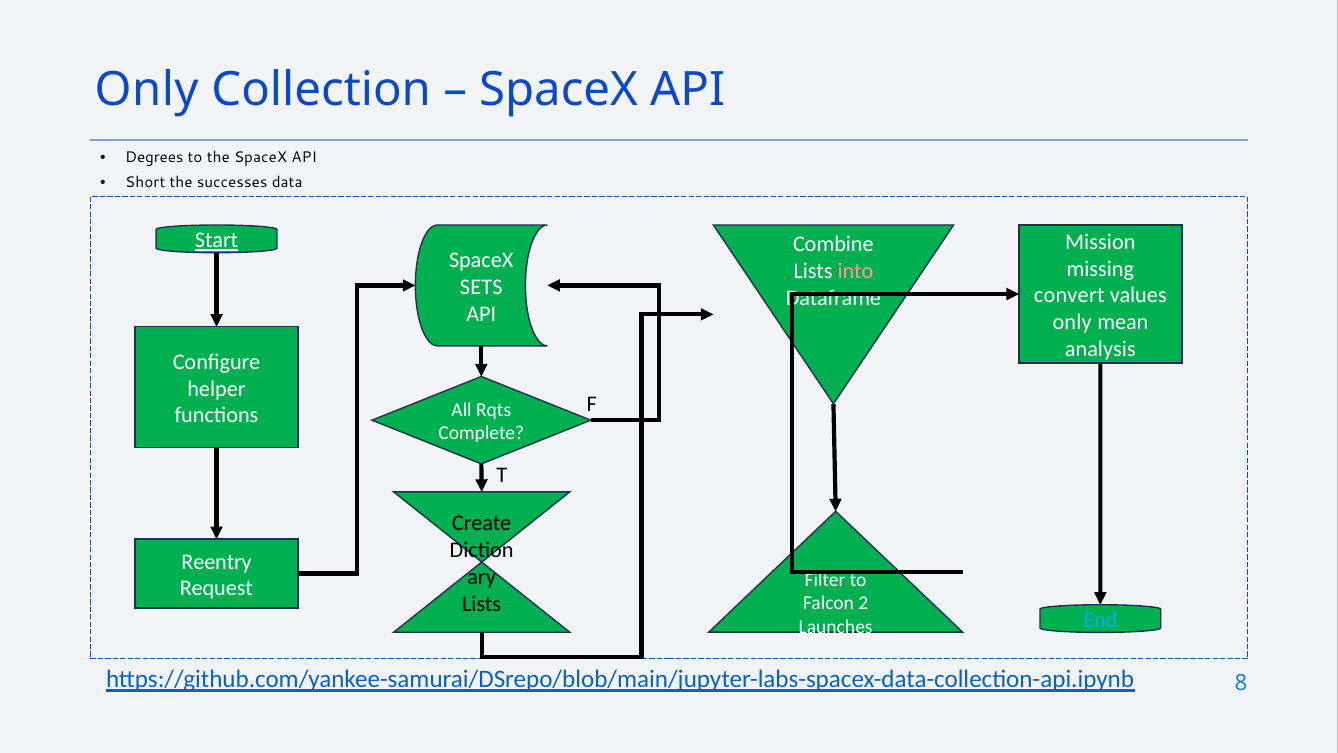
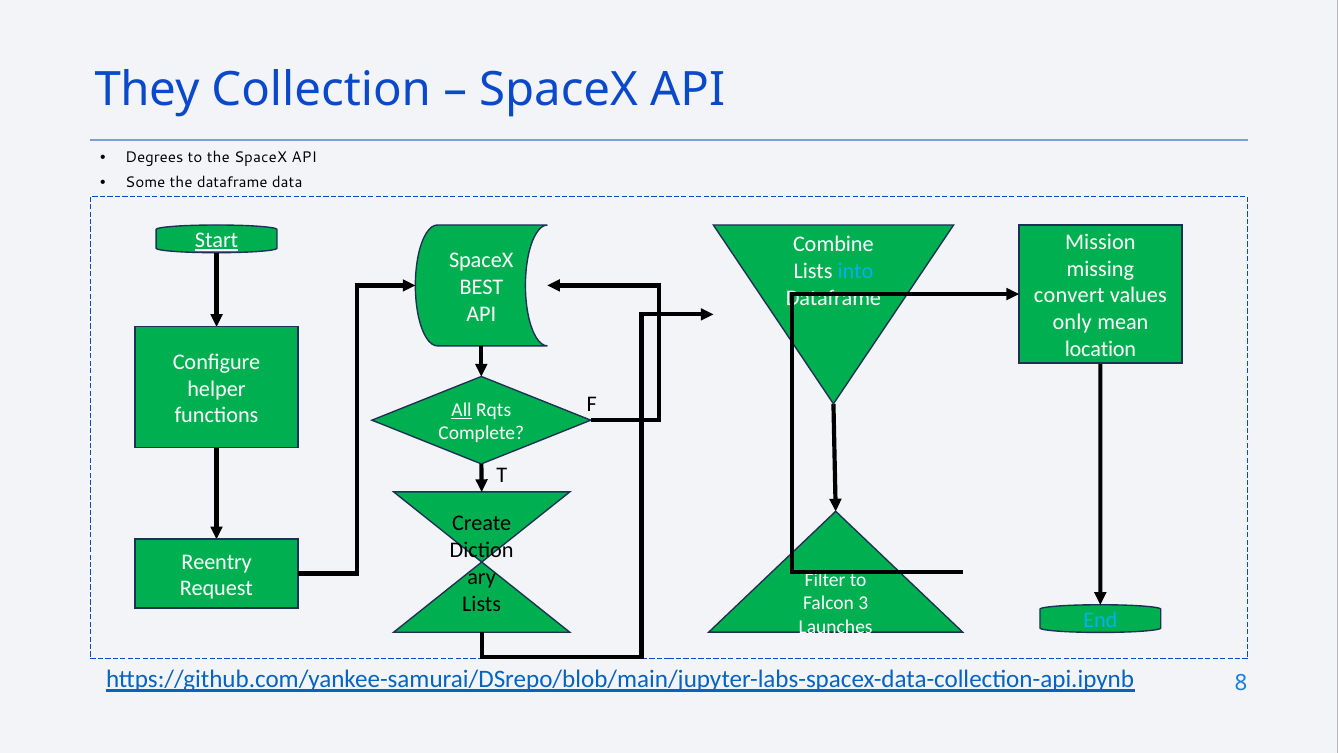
Only at (147, 89): Only -> They
Short: Short -> Some
the successes: successes -> dataframe
into colour: pink -> light blue
SETS: SETS -> BEST
analysis: analysis -> location
All underline: none -> present
2: 2 -> 3
